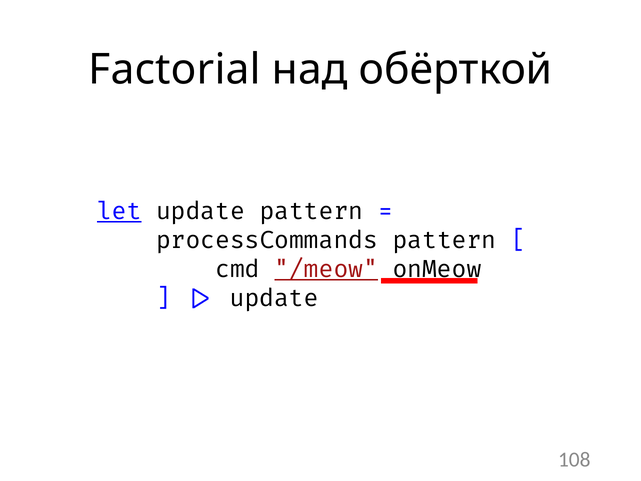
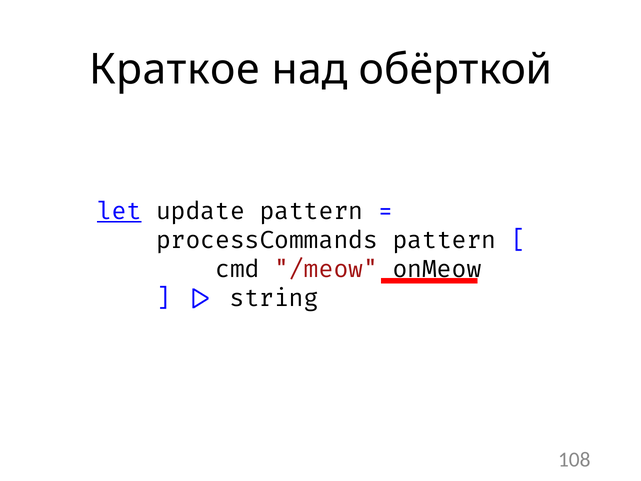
Factorial: Factorial -> Краткое
/meow underline: present -> none
update at (274, 298): update -> string
